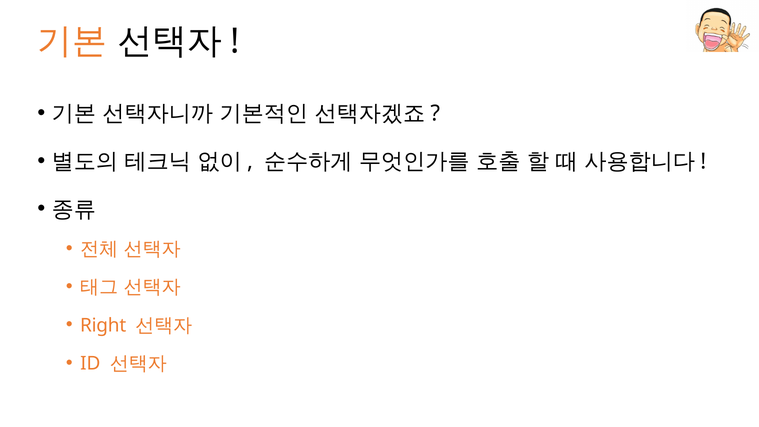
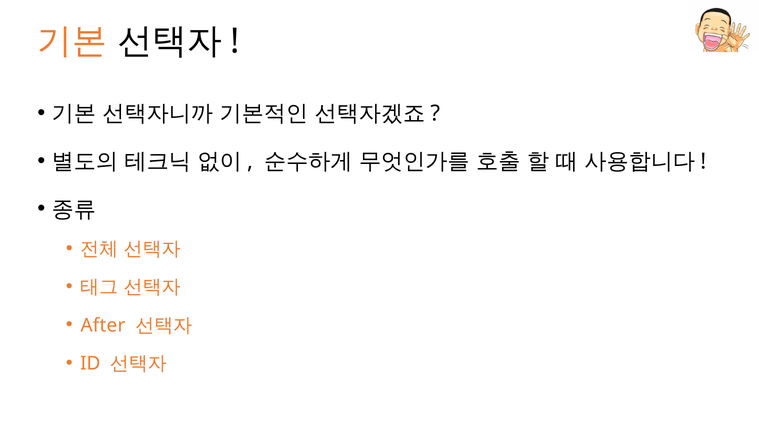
Right: Right -> After
